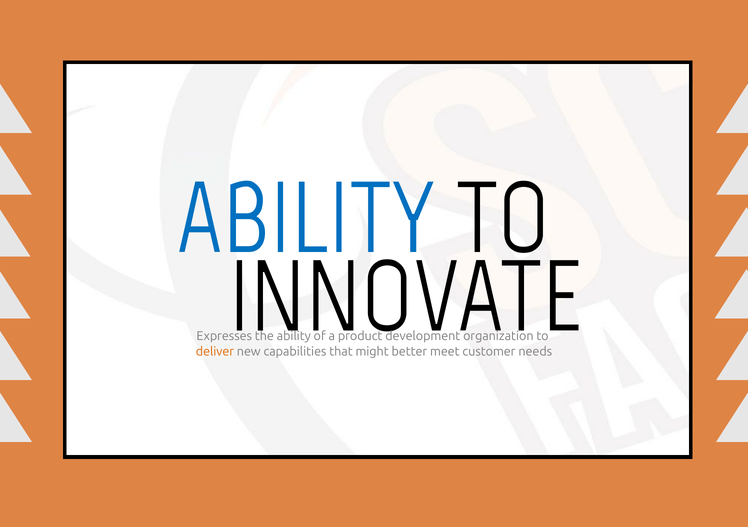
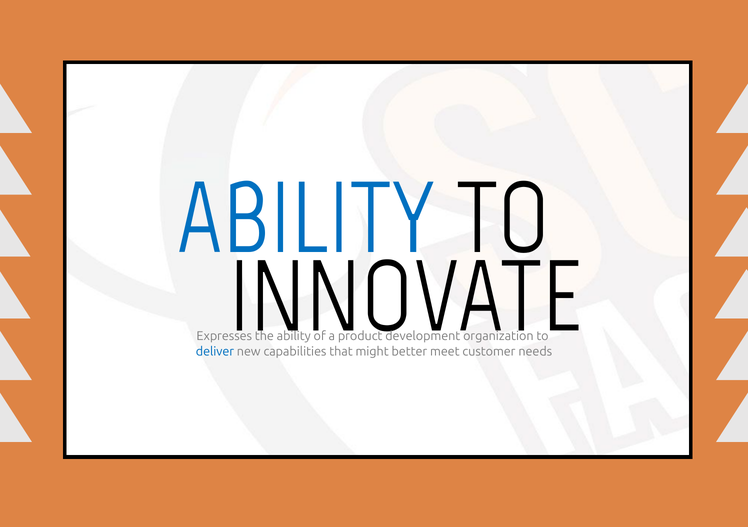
deliver colour: orange -> blue
